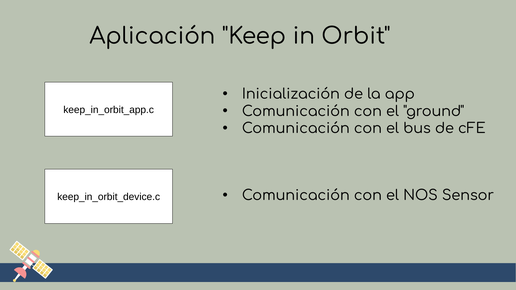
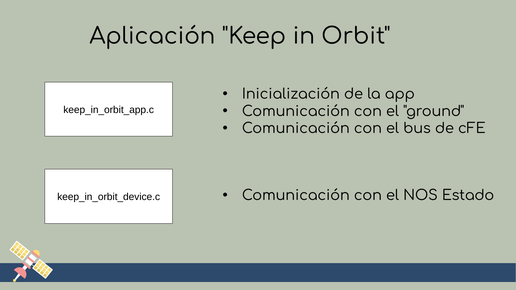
Sensor: Sensor -> Estado
